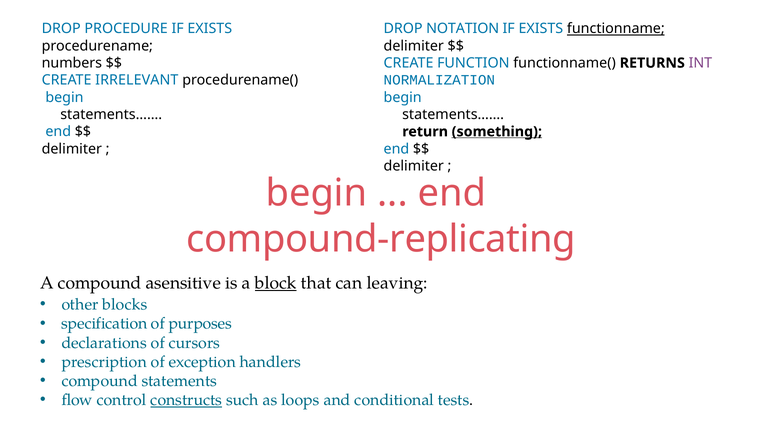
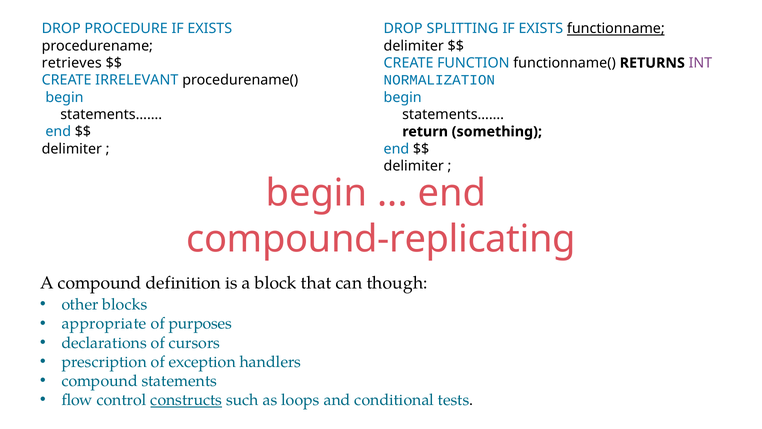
NOTATION: NOTATION -> SPLITTING
numbers: numbers -> retrieves
something underline: present -> none
asensitive: asensitive -> definition
block underline: present -> none
leaving: leaving -> though
specification: specification -> appropriate
